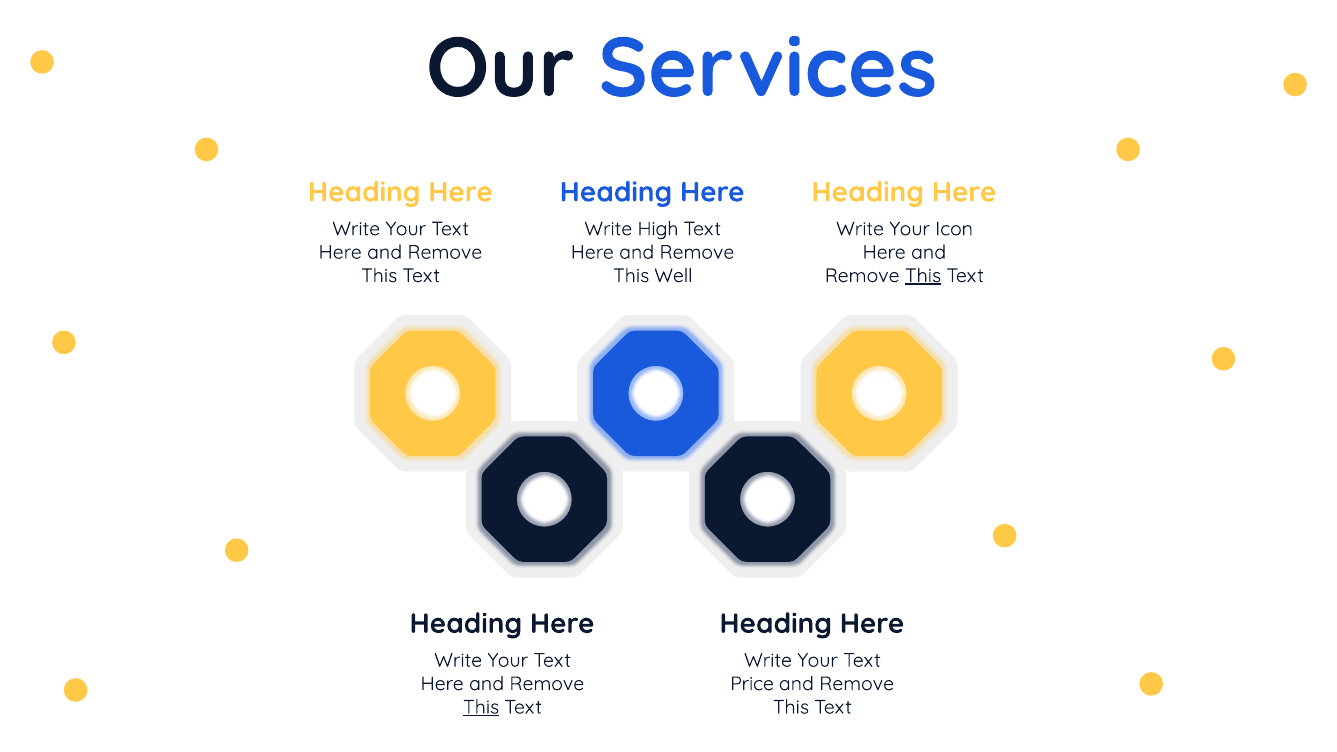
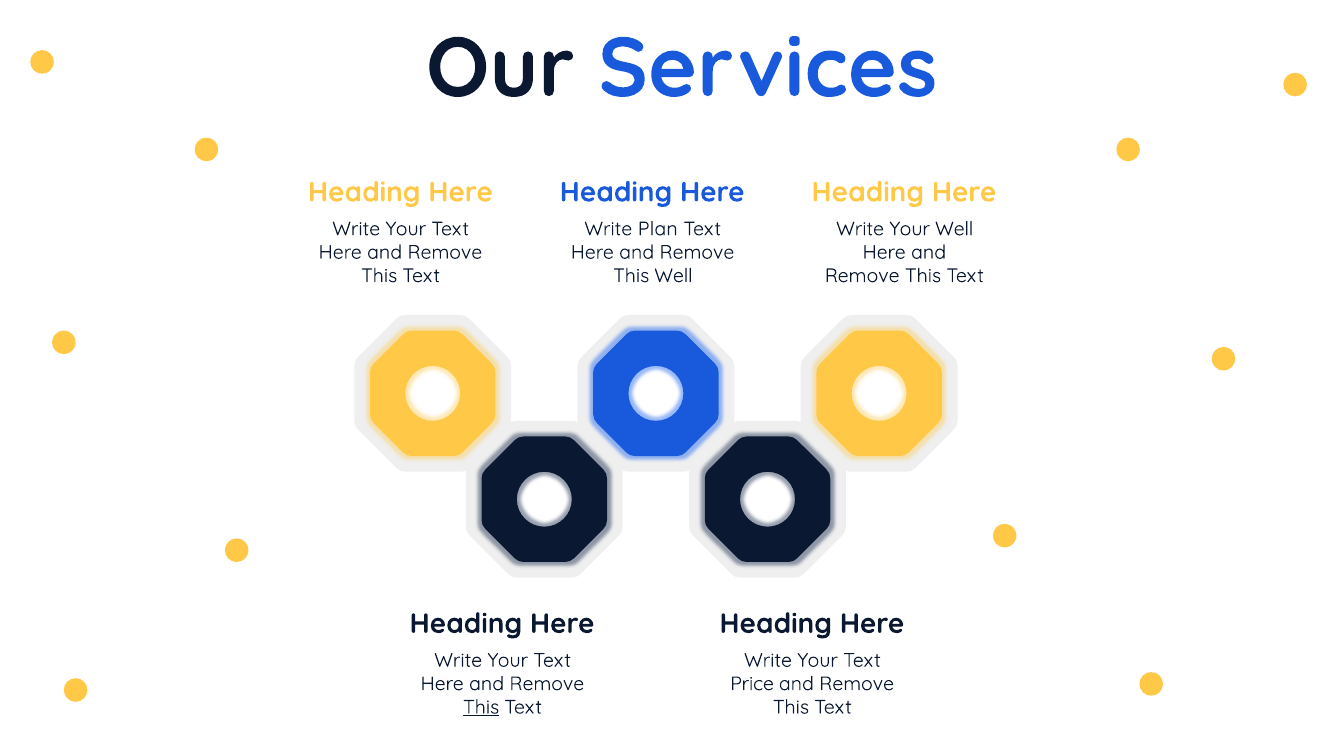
High: High -> Plan
Your Icon: Icon -> Well
This at (923, 276) underline: present -> none
